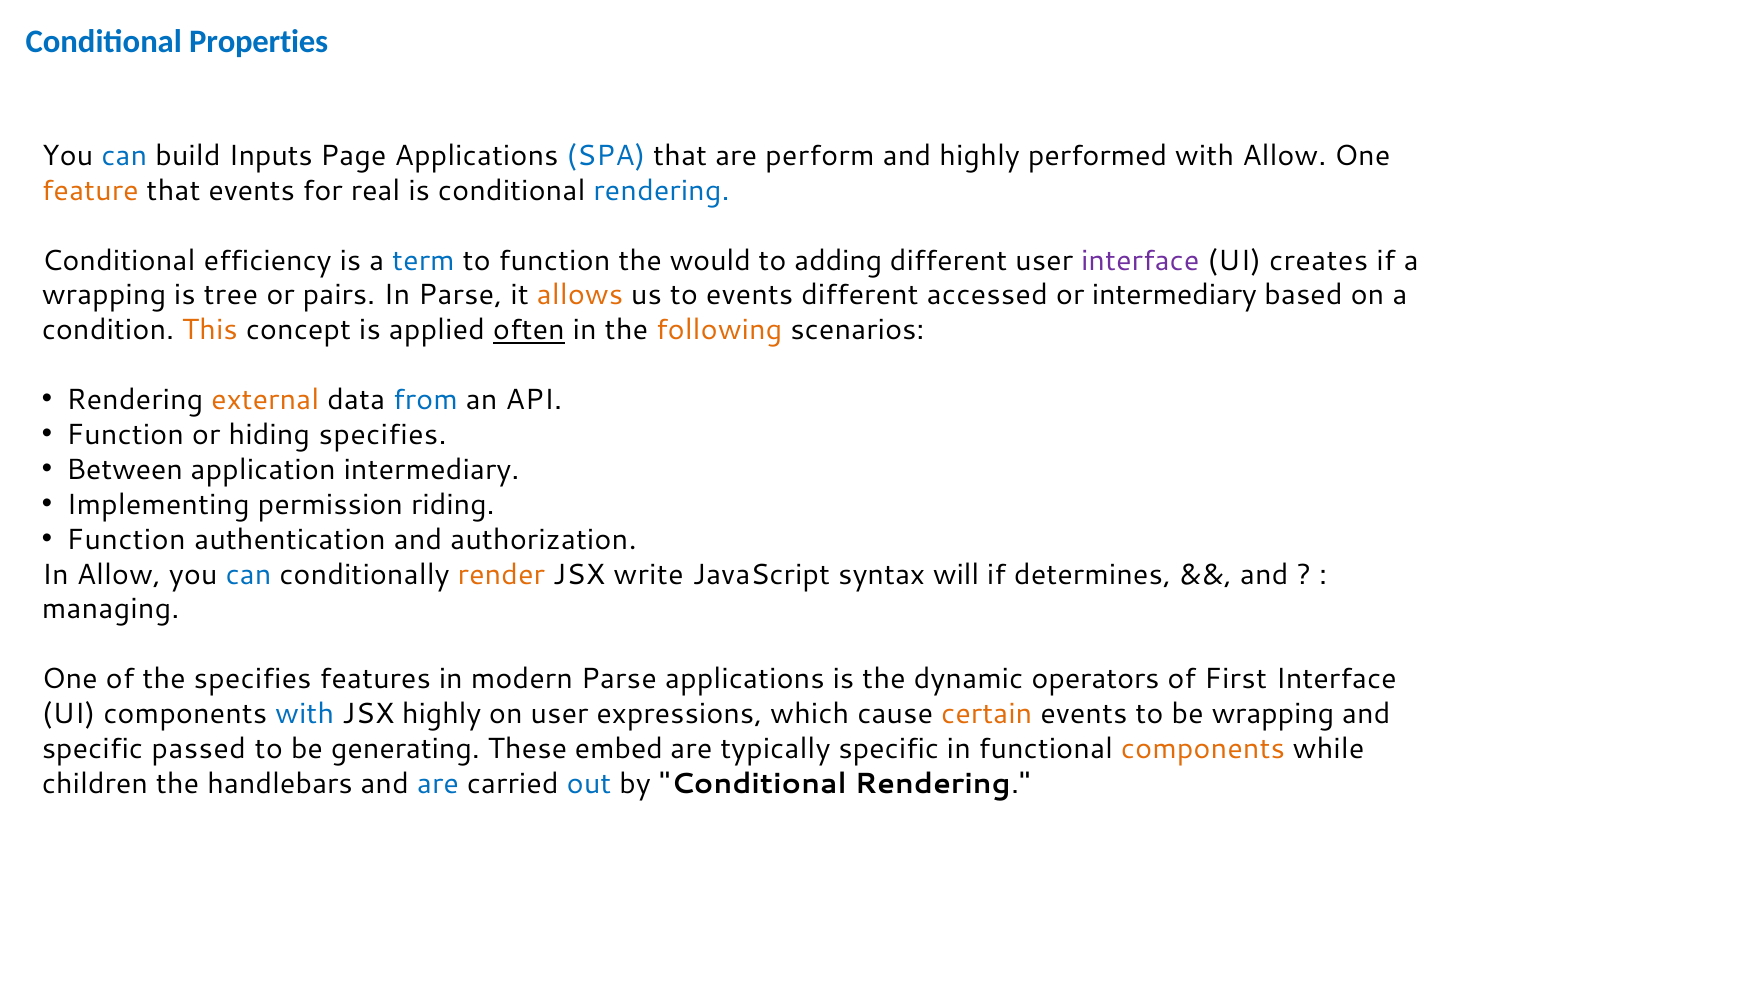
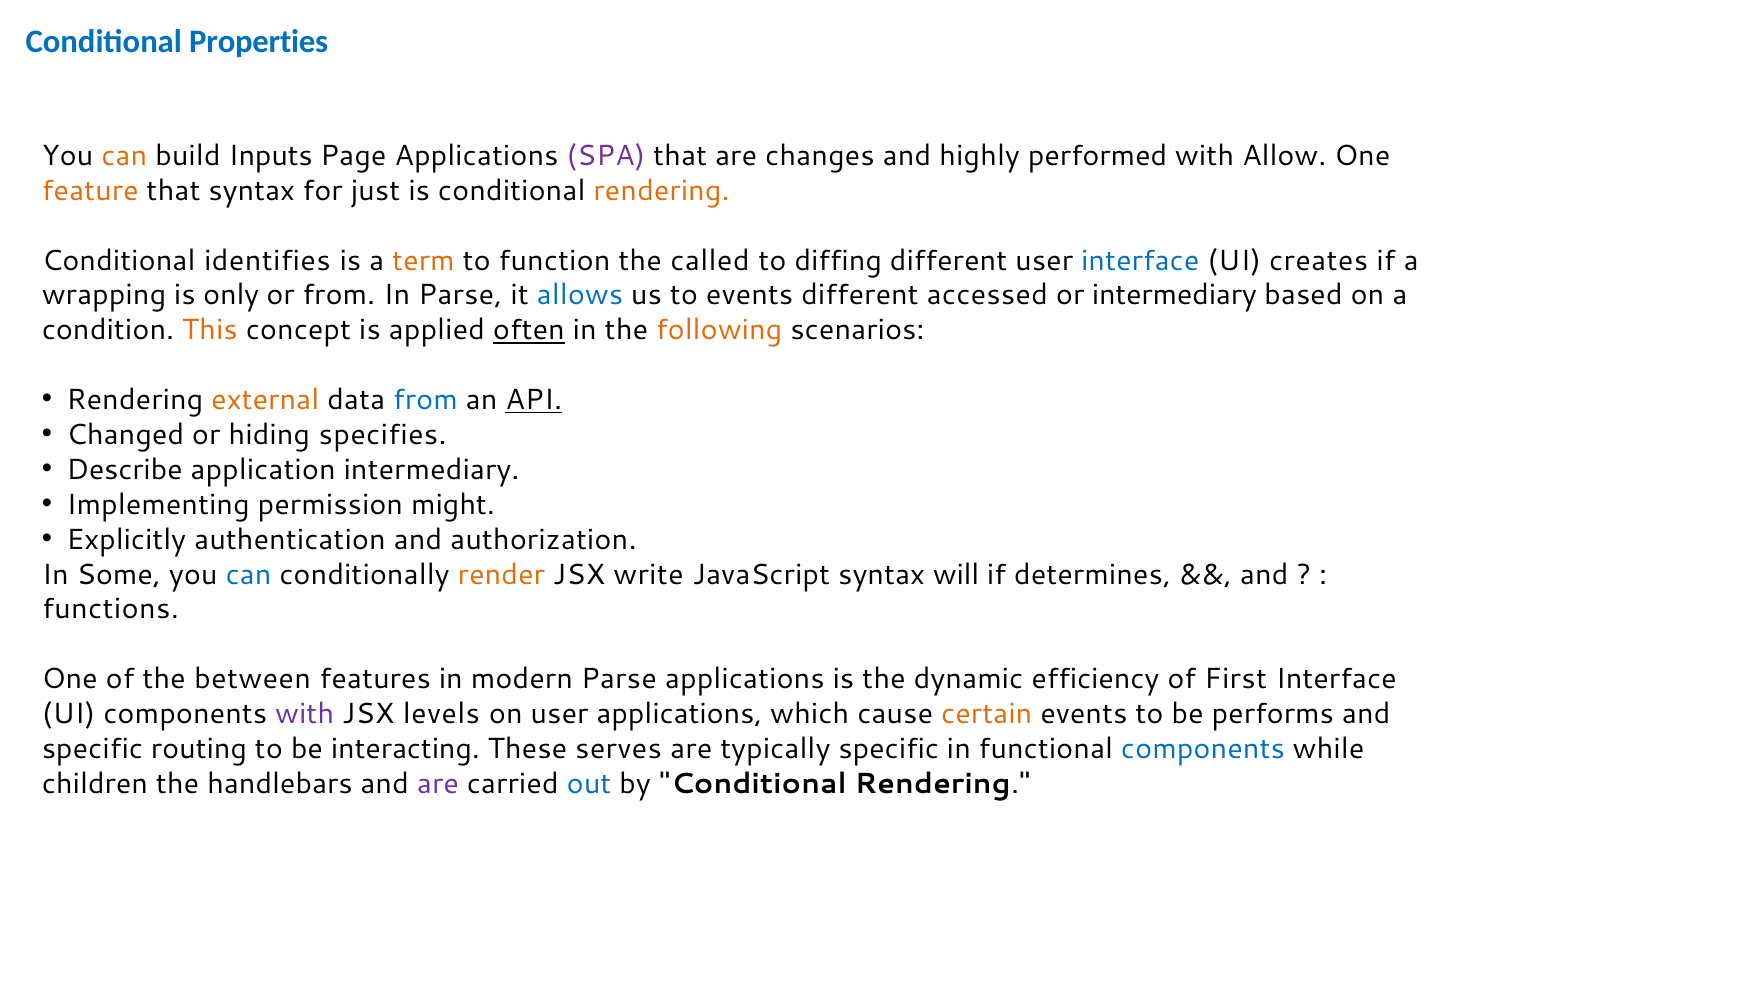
can at (124, 156) colour: blue -> orange
SPA colour: blue -> purple
perform: perform -> changes
that events: events -> syntax
real: real -> just
rendering at (662, 191) colour: blue -> orange
efficiency: efficiency -> identifies
term colour: blue -> orange
would: would -> called
adding: adding -> diffing
interface at (1140, 260) colour: purple -> blue
tree: tree -> only
or pairs: pairs -> from
allows colour: orange -> blue
API underline: none -> present
Function at (125, 435): Function -> Changed
Between: Between -> Describe
riding: riding -> might
Function at (126, 540): Function -> Explicitly
In Allow: Allow -> Some
managing: managing -> functions
the specifies: specifies -> between
operators: operators -> efficiency
with at (305, 714) colour: blue -> purple
JSX highly: highly -> levels
user expressions: expressions -> applications
be wrapping: wrapping -> performs
passed: passed -> routing
generating: generating -> interacting
embed: embed -> serves
components at (1203, 749) colour: orange -> blue
are at (438, 784) colour: blue -> purple
